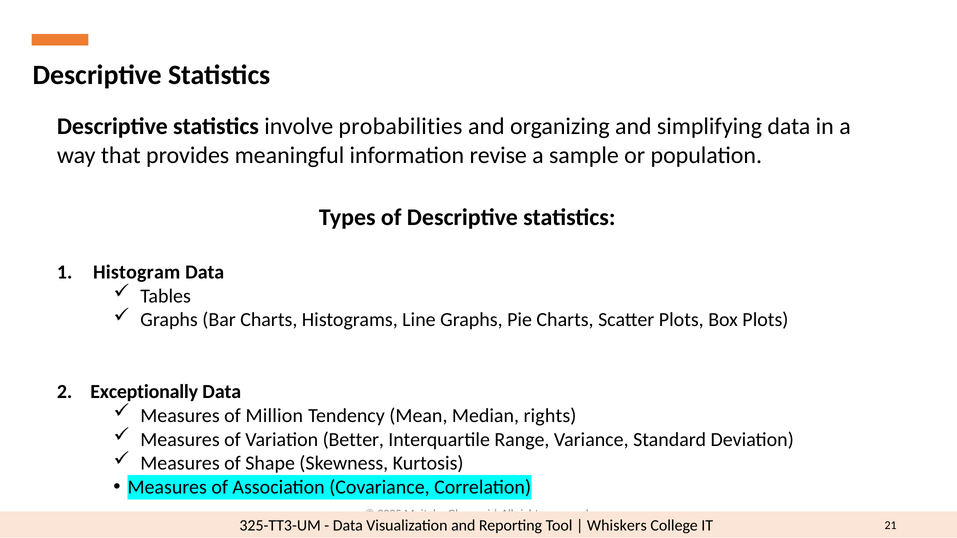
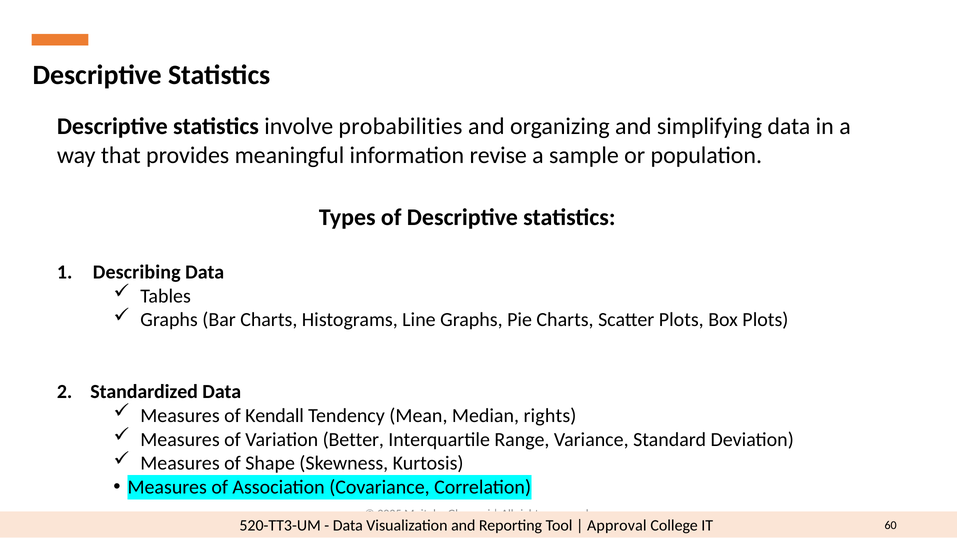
Histogram: Histogram -> Describing
Exceptionally: Exceptionally -> Standardized
Million: Million -> Kendall
325-TT3-UM: 325-TT3-UM -> 520-TT3-UM
Whiskers: Whiskers -> Approval
21: 21 -> 60
